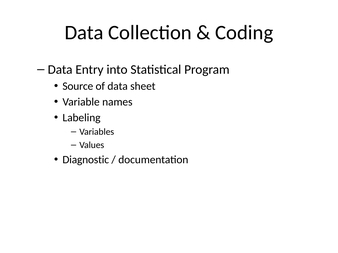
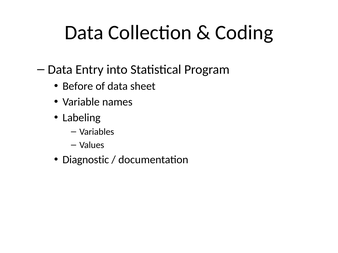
Source: Source -> Before
